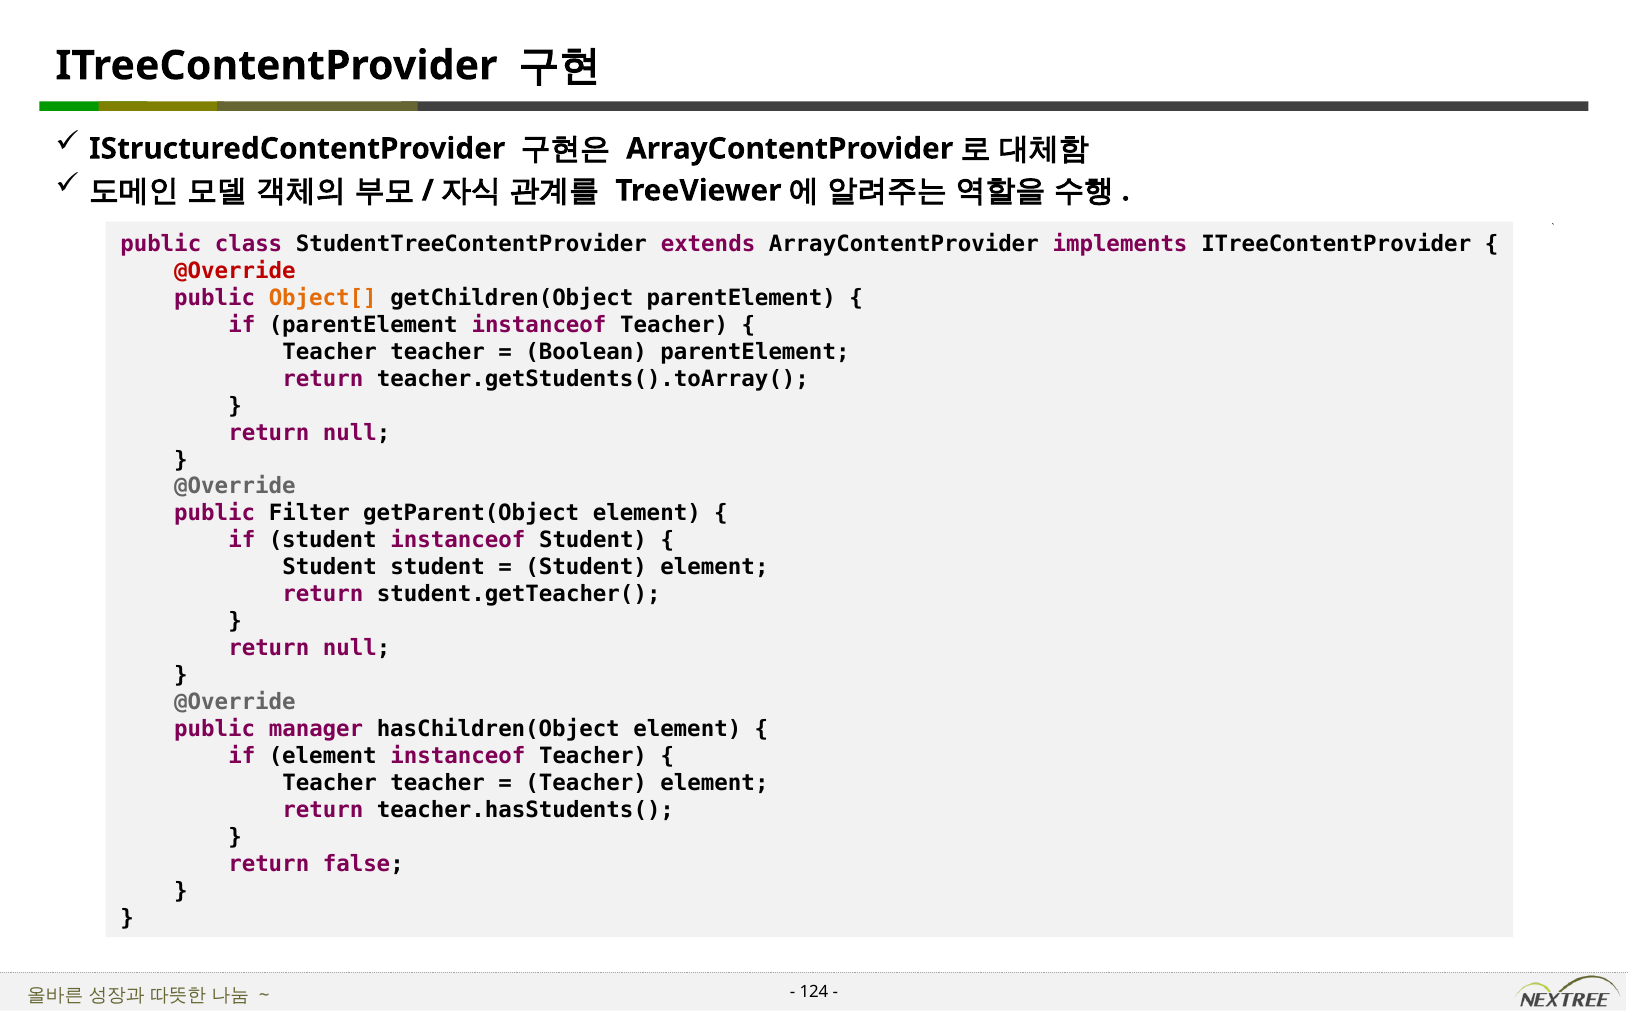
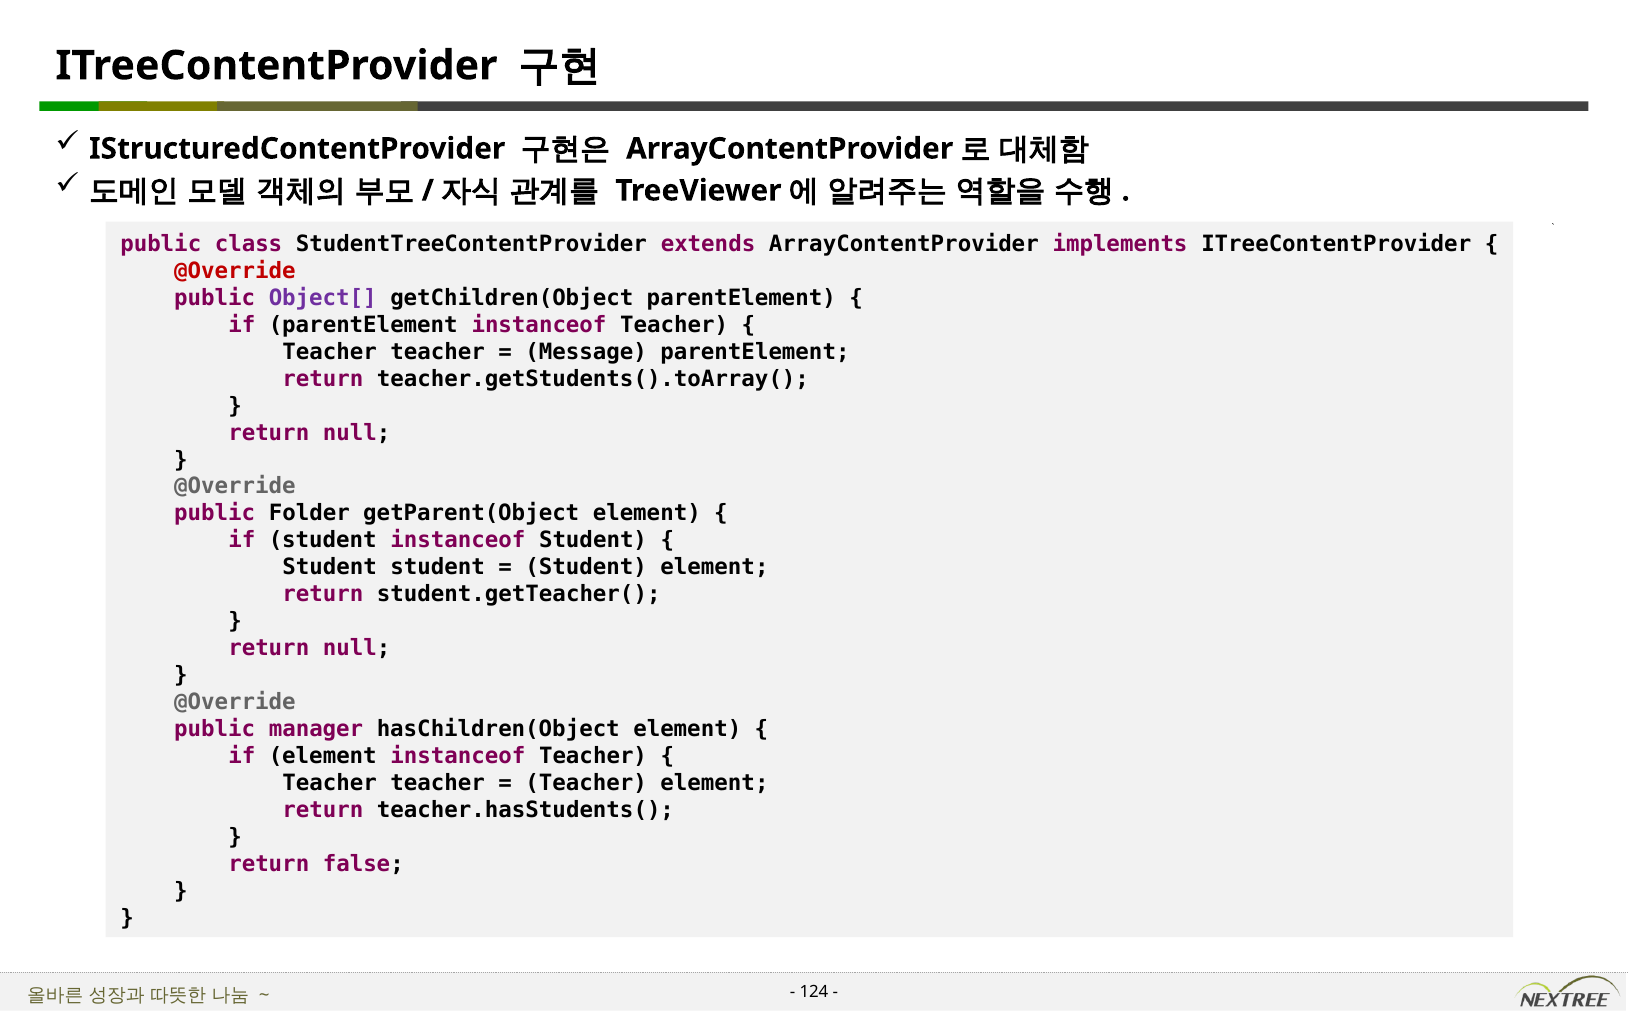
Object[ colour: orange -> purple
Boolean: Boolean -> Message
Filter: Filter -> Folder
